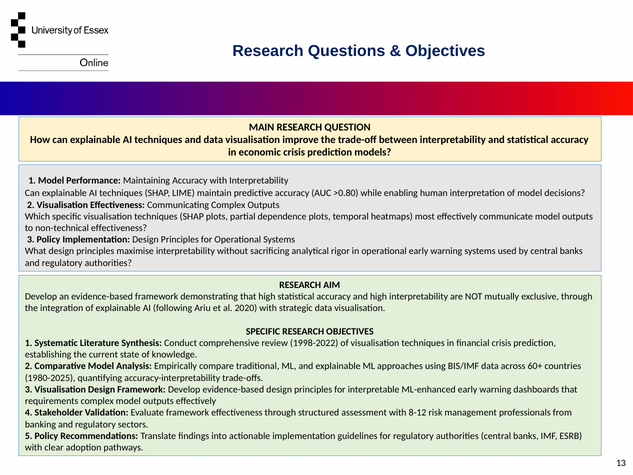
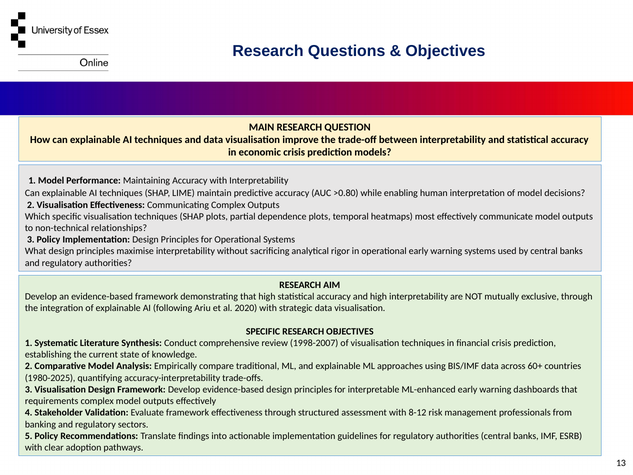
non-technical effectiveness: effectiveness -> relationships
1998-2022: 1998-2022 -> 1998-2007
